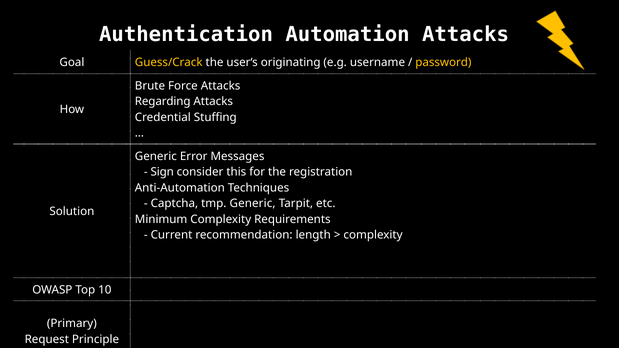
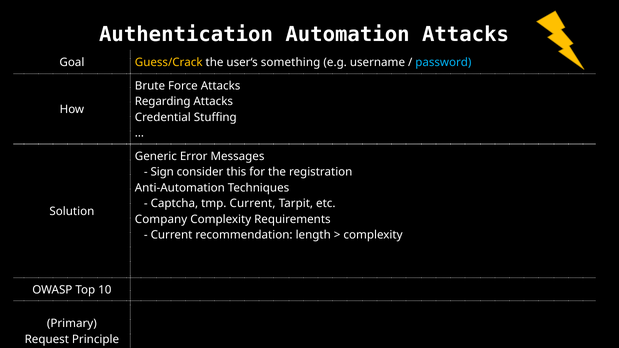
originating: originating -> something
password colour: yellow -> light blue
tmp Generic: Generic -> Current
Minimum: Minimum -> Company
